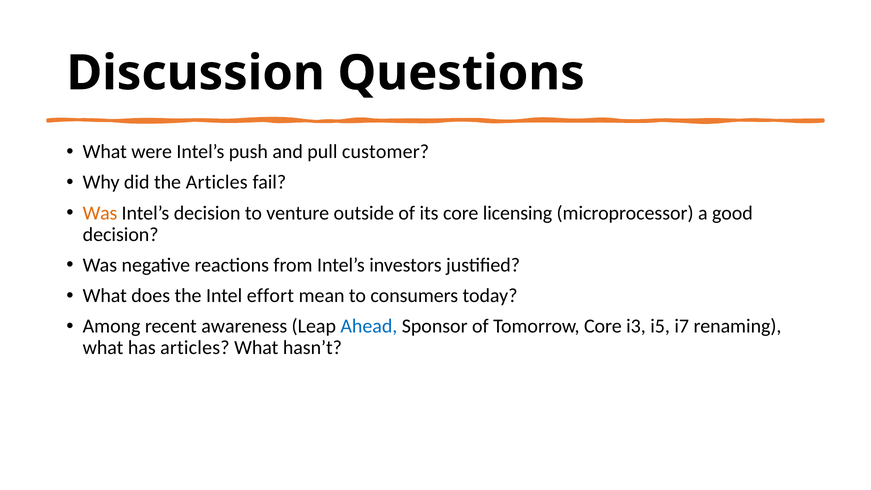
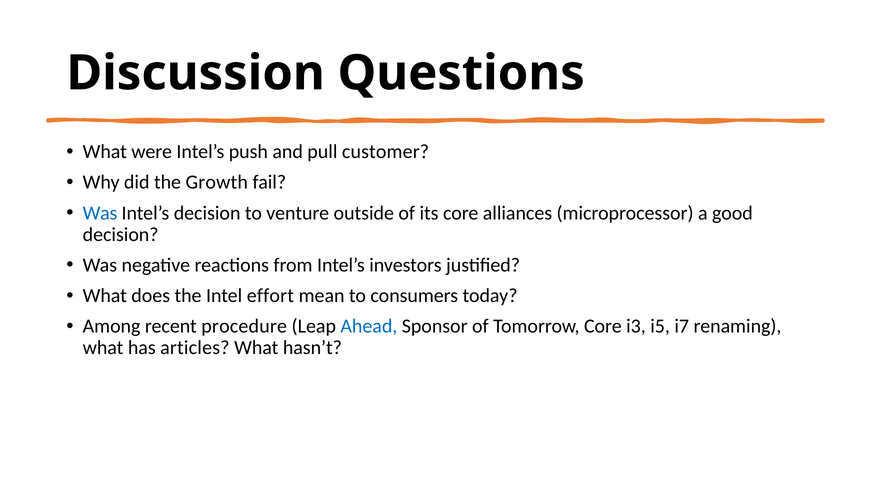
the Articles: Articles -> Growth
Was at (100, 213) colour: orange -> blue
licensing: licensing -> alliances
awareness: awareness -> procedure
